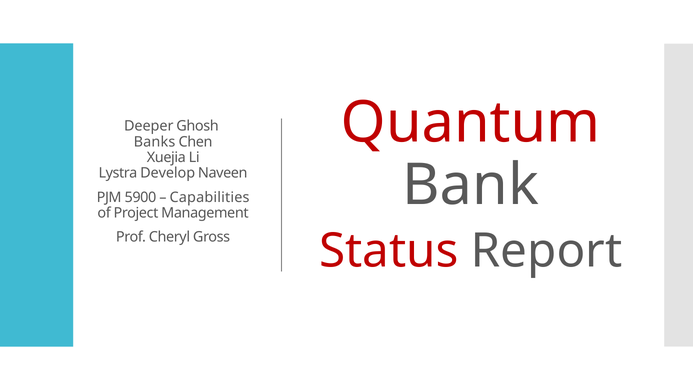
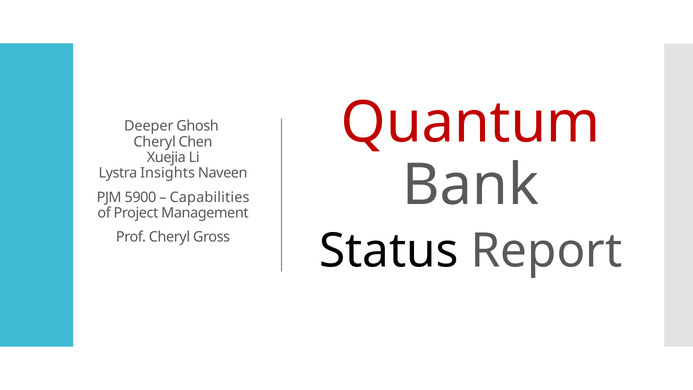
Banks at (155, 142): Banks -> Cheryl
Develop: Develop -> Insights
Status colour: red -> black
